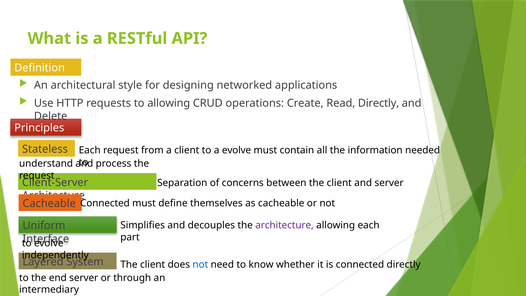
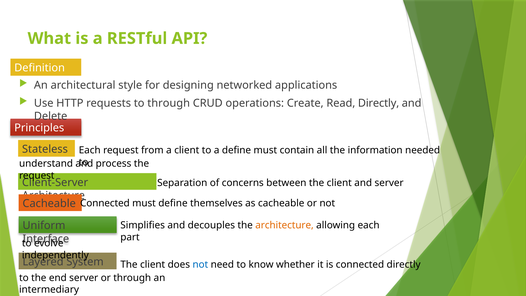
to allowing: allowing -> through
a evolve: evolve -> define
architecture at (285, 225) colour: purple -> orange
